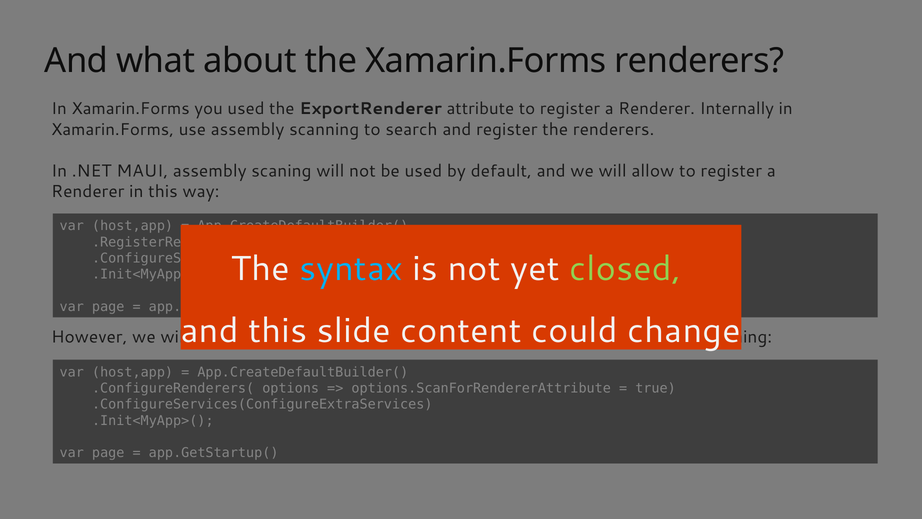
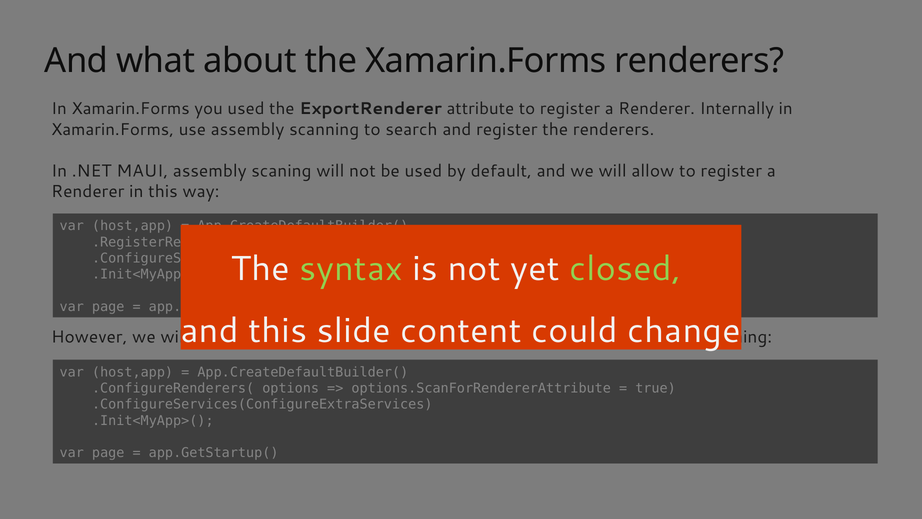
syntax colour: light blue -> light green
